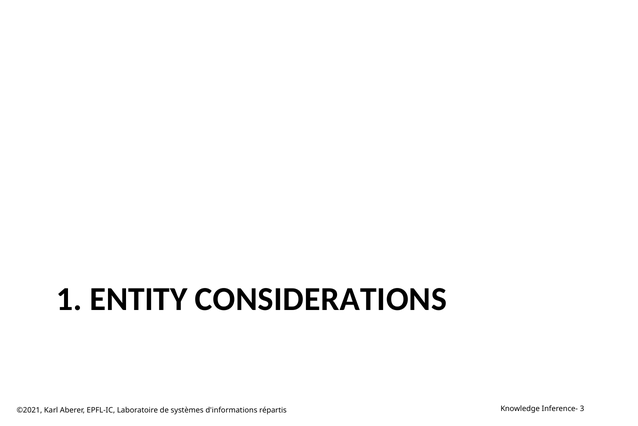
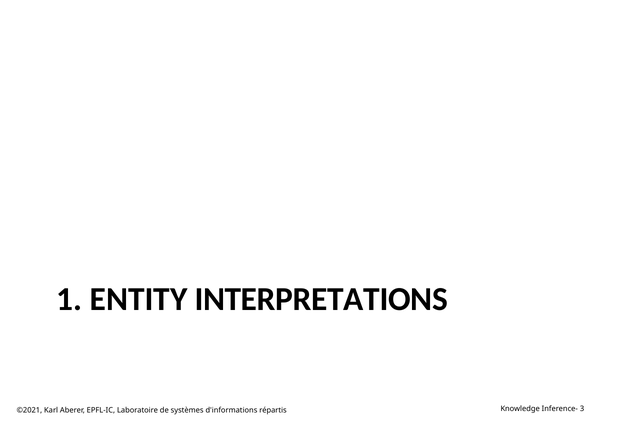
CONSIDERATIONS: CONSIDERATIONS -> INTERPRETATIONS
